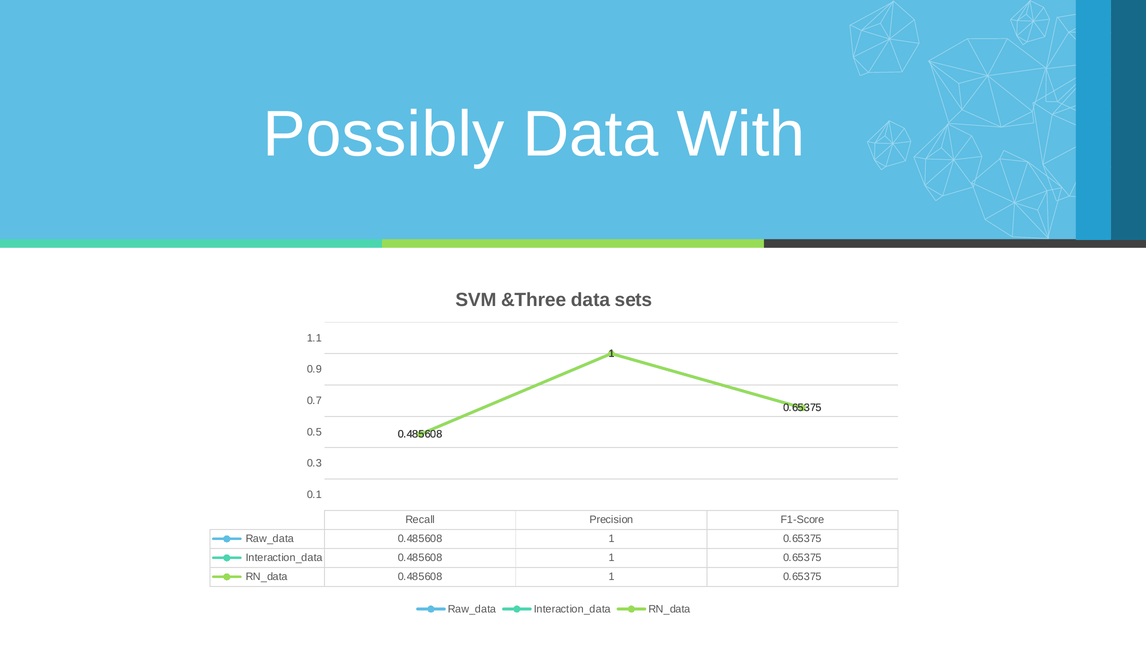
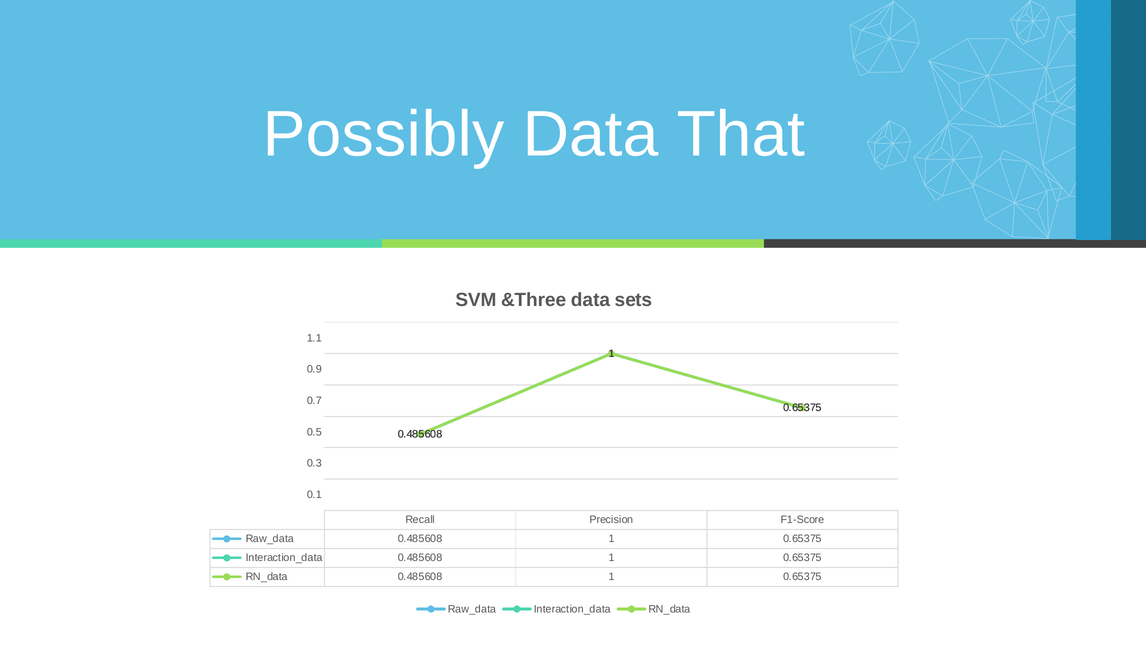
With: With -> That
